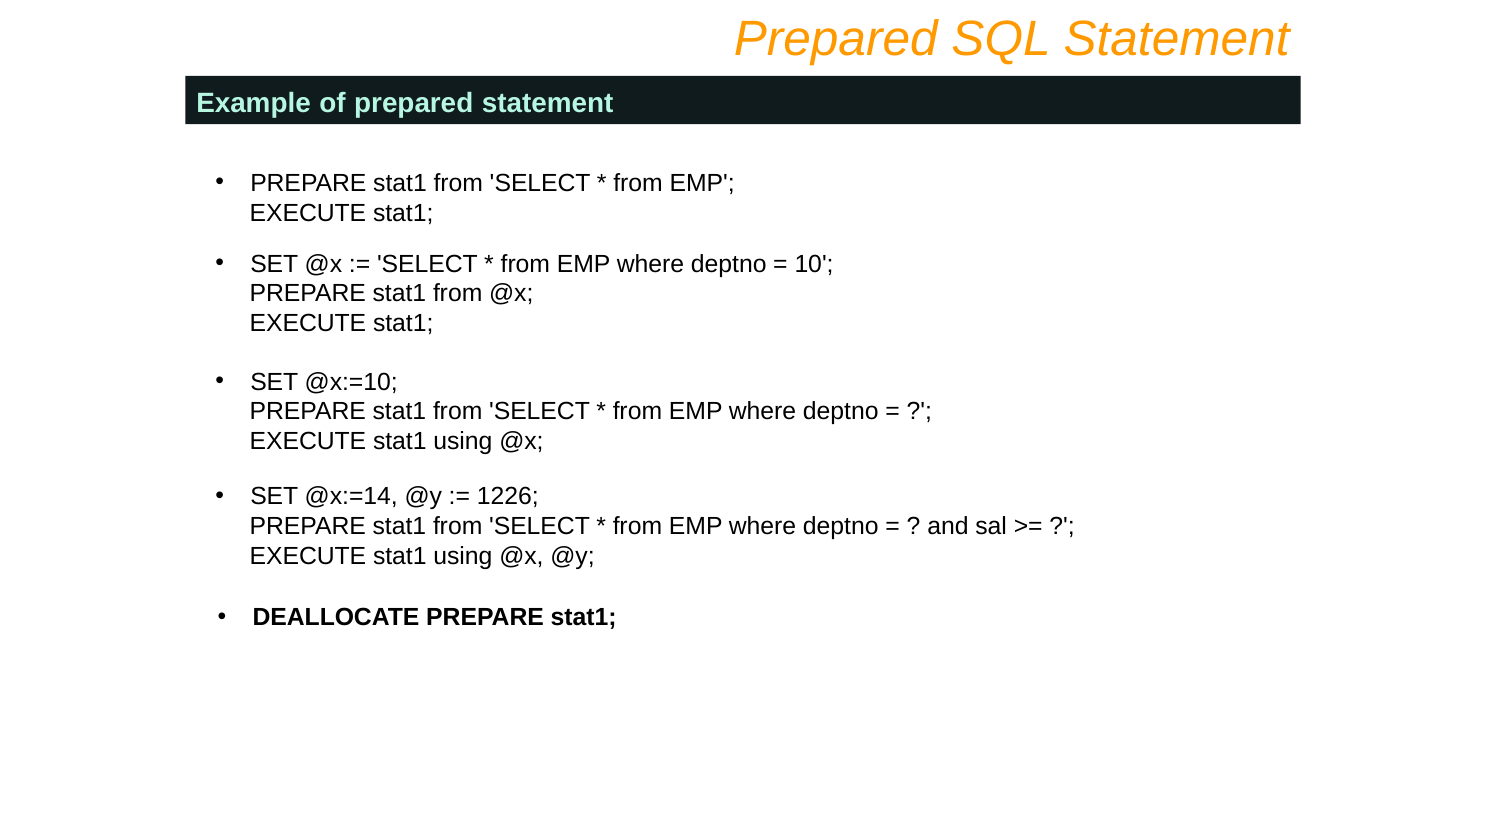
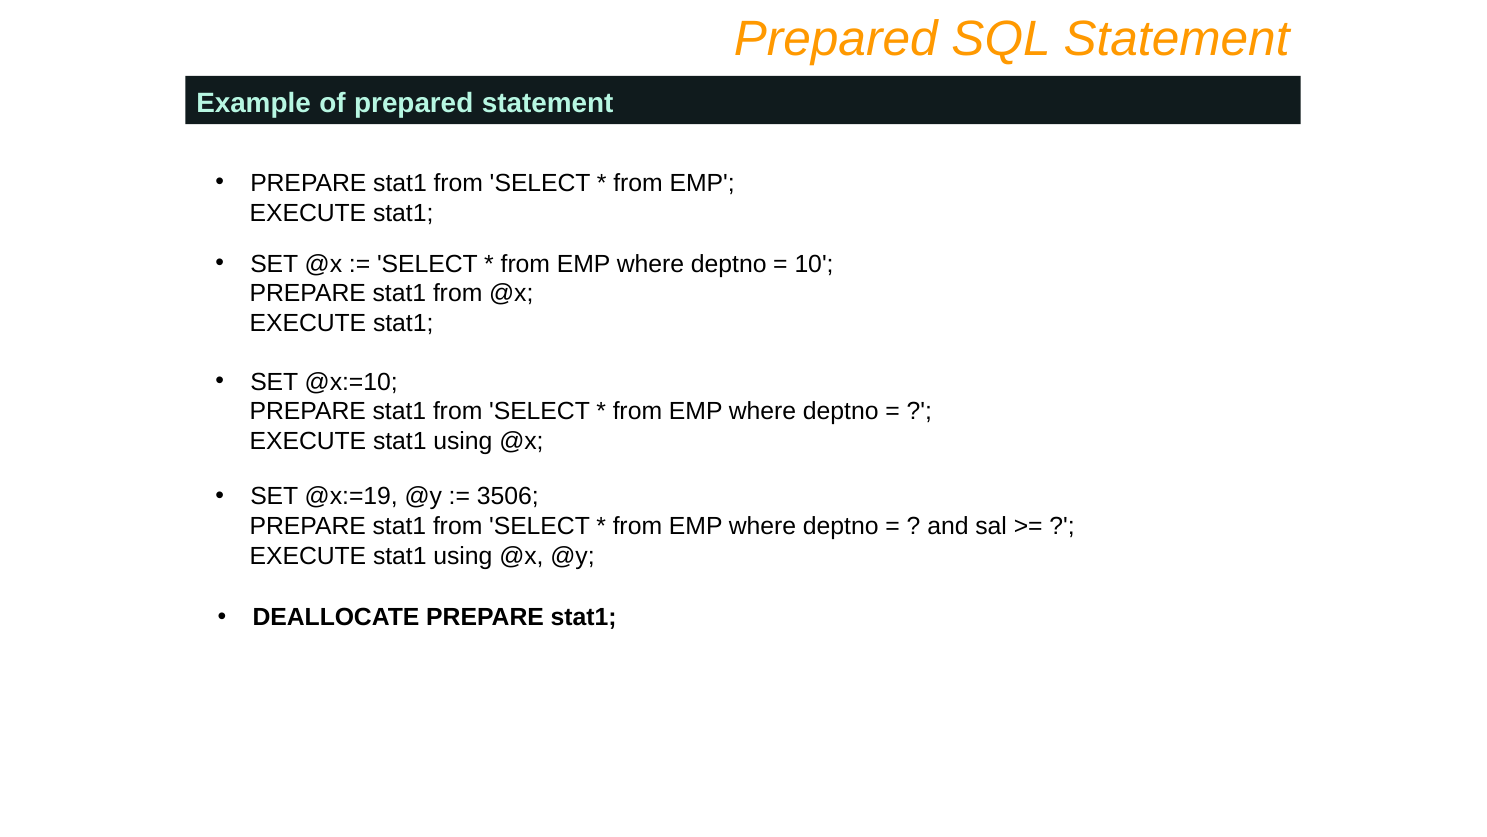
@x:=14: @x:=14 -> @x:=19
1226: 1226 -> 3506
